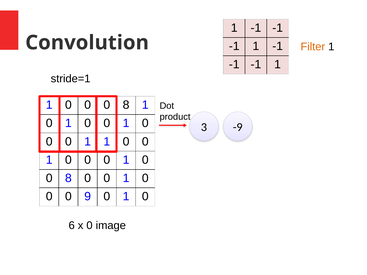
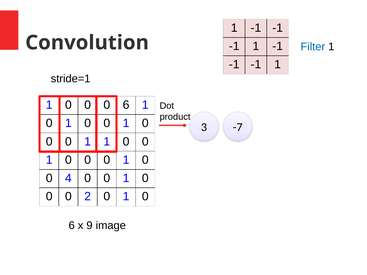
Filter colour: orange -> blue
0 0 0 8: 8 -> 6
-9: -9 -> -7
8 at (68, 178): 8 -> 4
9: 9 -> 2
x 0: 0 -> 9
